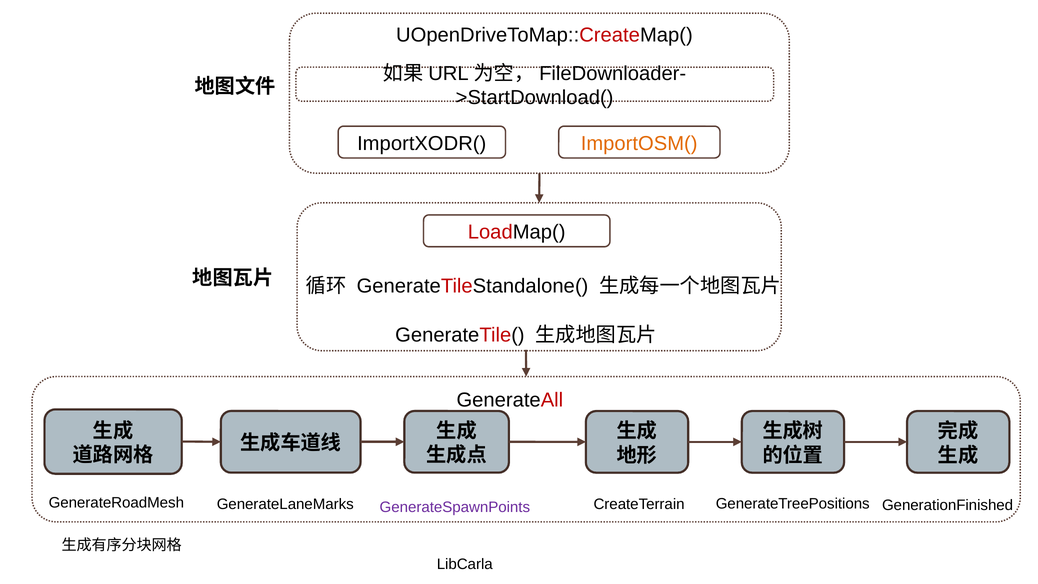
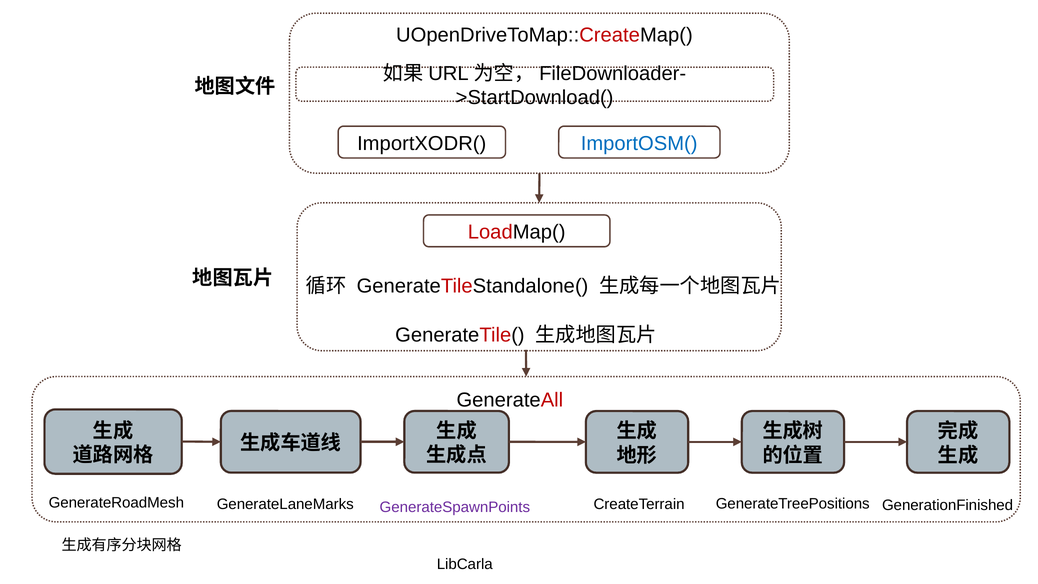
ImportOSM( colour: orange -> blue
